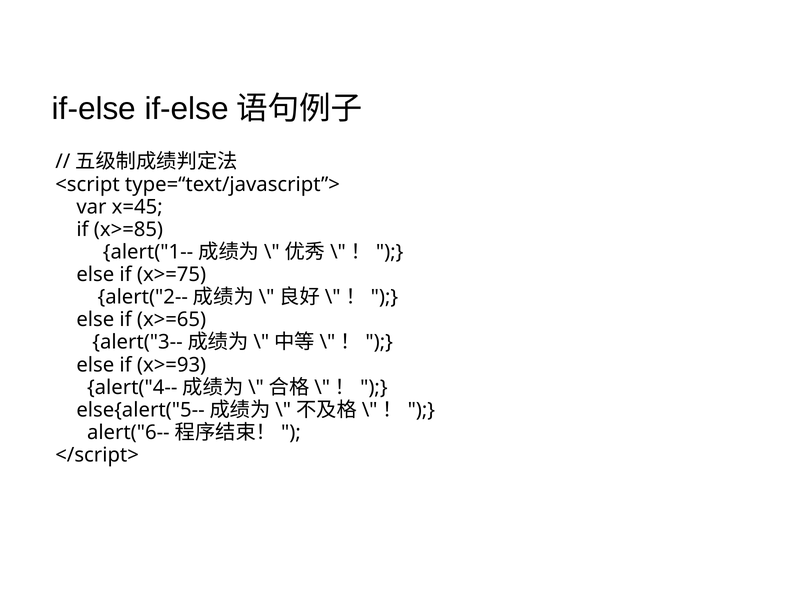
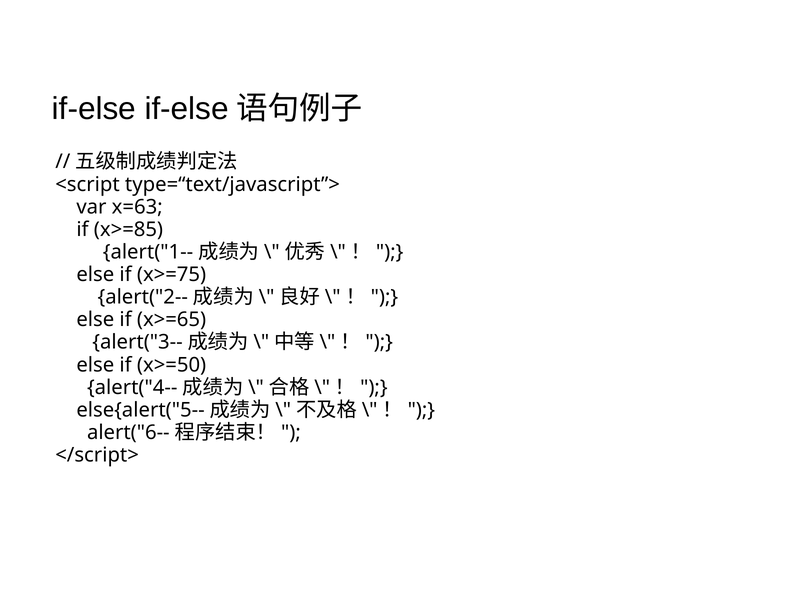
x=45: x=45 -> x=63
x>=93: x>=93 -> x>=50
